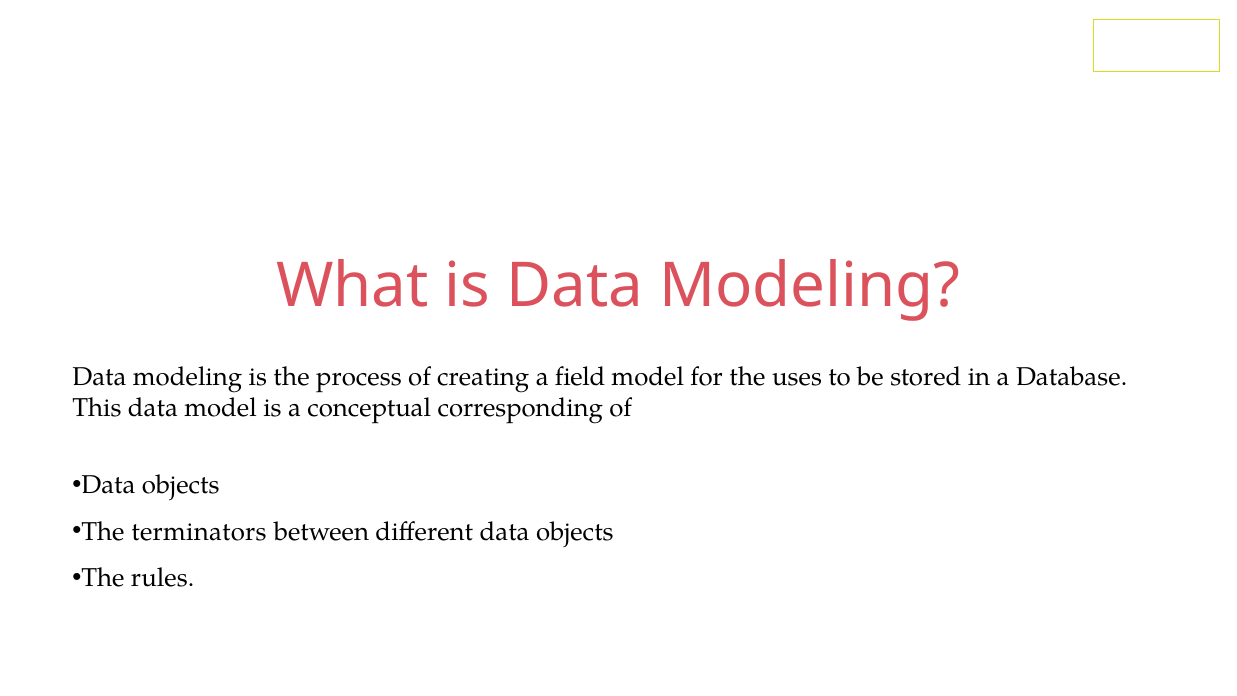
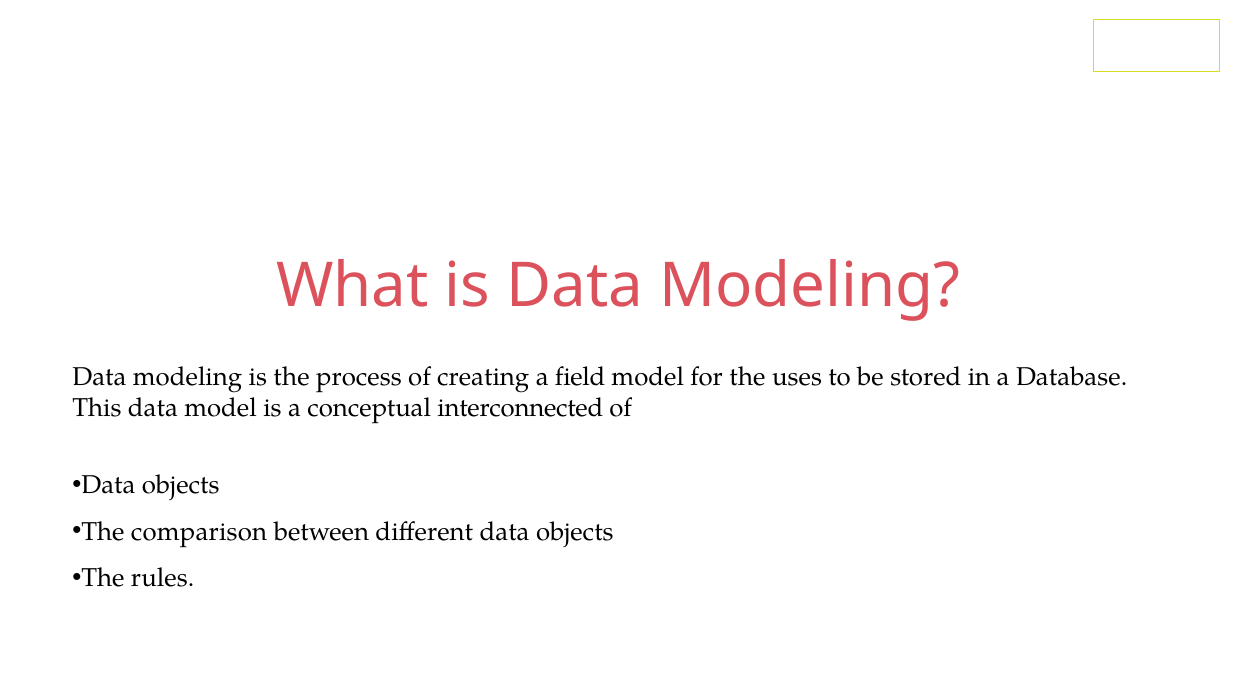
corresponding: corresponding -> interconnected
terminators: terminators -> comparison
